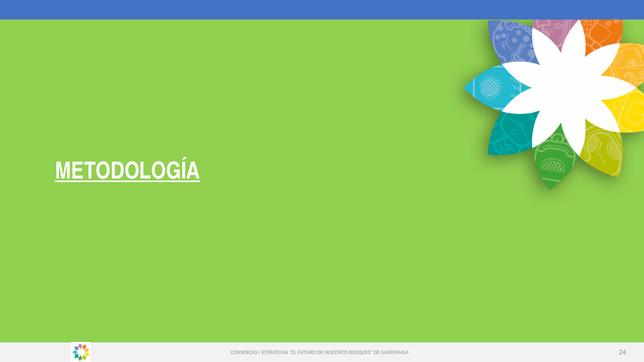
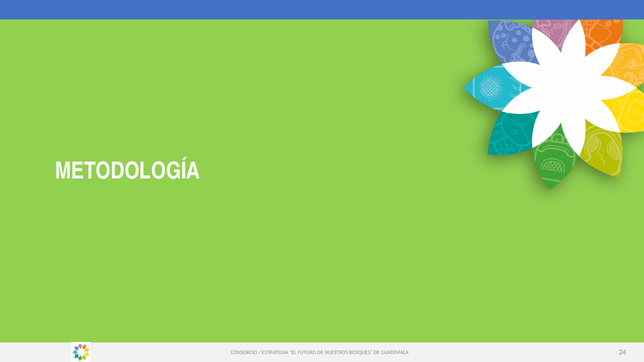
METODOLOGÍA underline: present -> none
